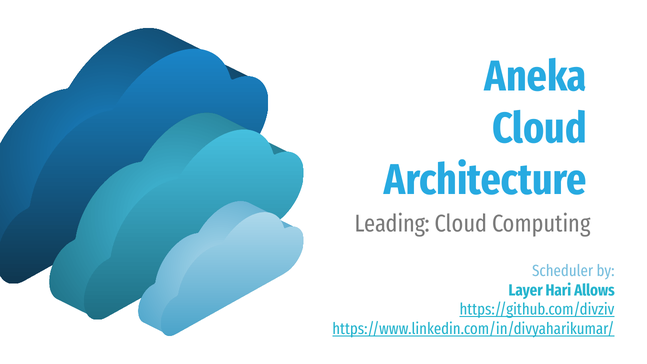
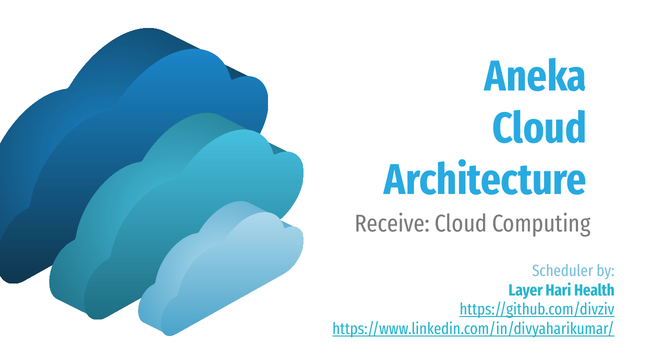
Leading: Leading -> Receive
Allows: Allows -> Health
